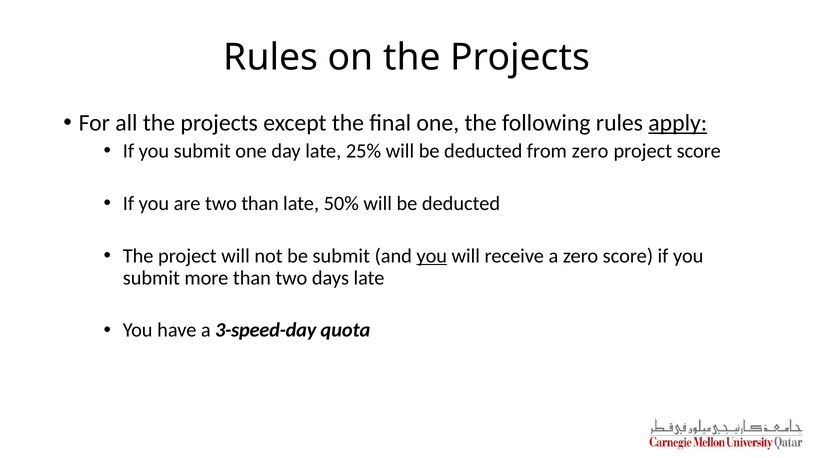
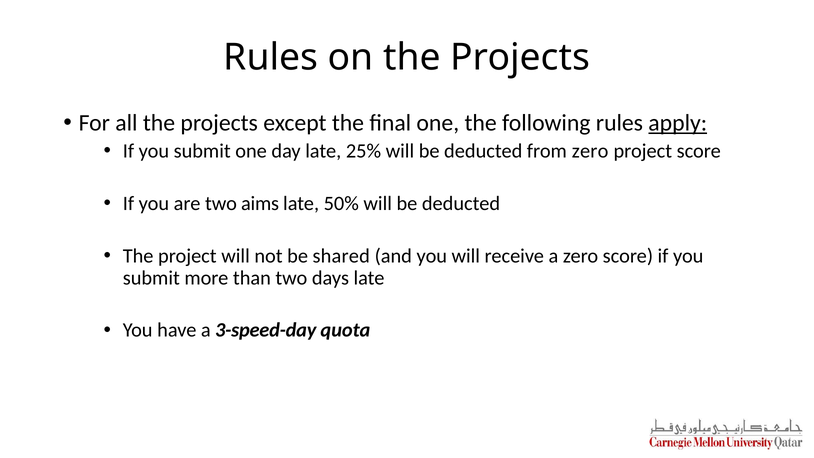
two than: than -> aims
be submit: submit -> shared
you at (432, 256) underline: present -> none
